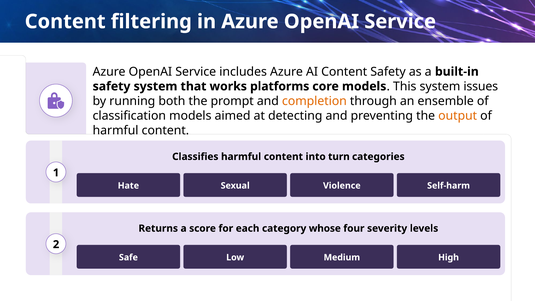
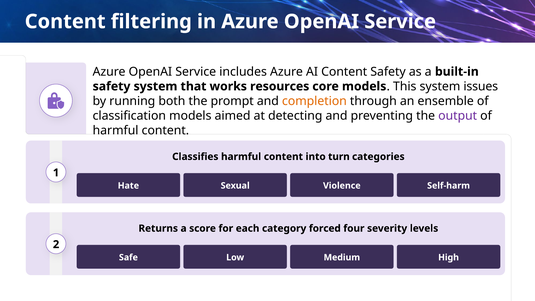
platforms: platforms -> resources
output colour: orange -> purple
whose: whose -> forced
